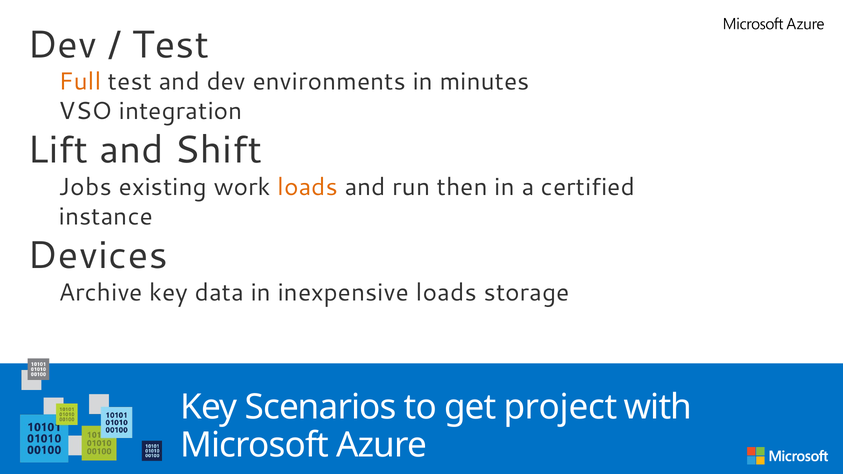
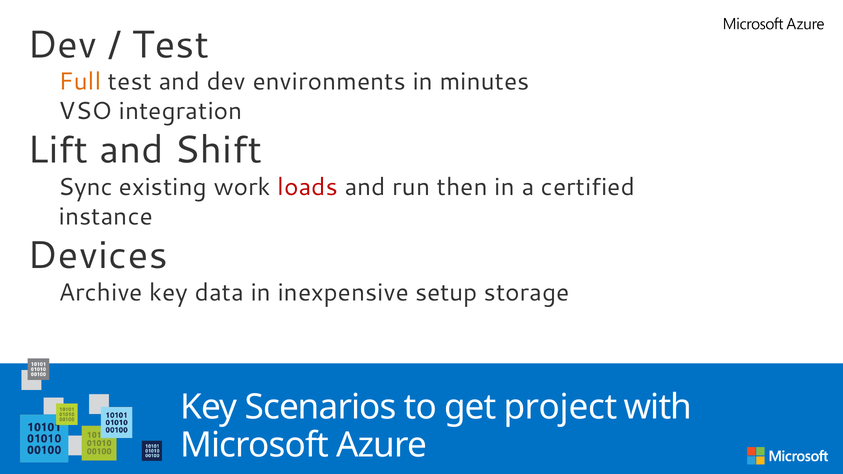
Jobs: Jobs -> Sync
loads at (308, 187) colour: orange -> red
inexpensive loads: loads -> setup
